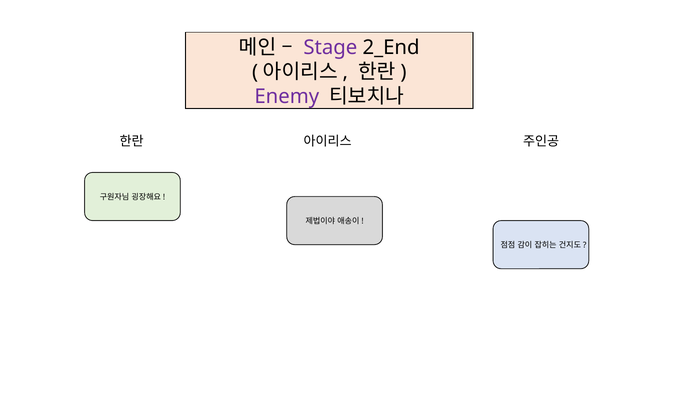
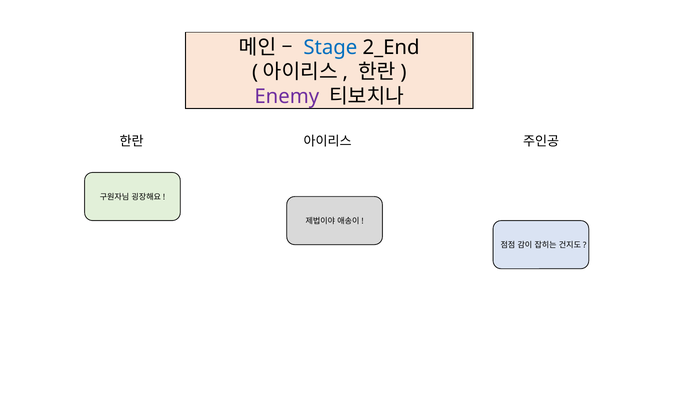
Stage colour: purple -> blue
